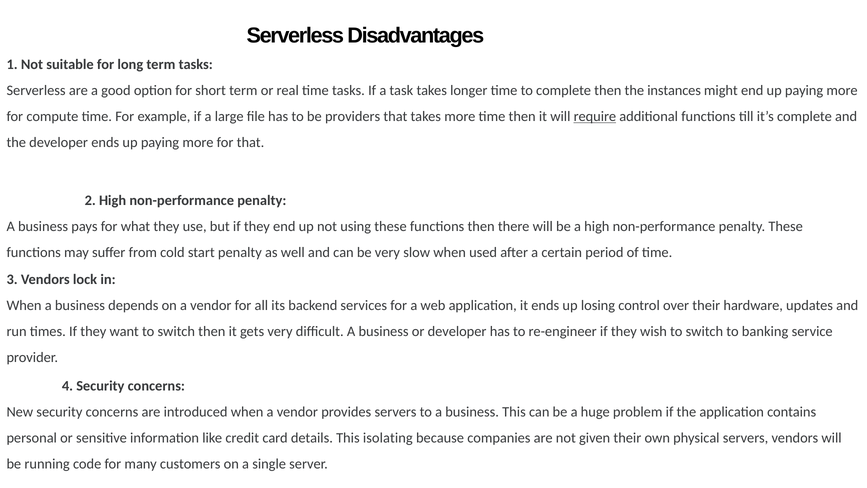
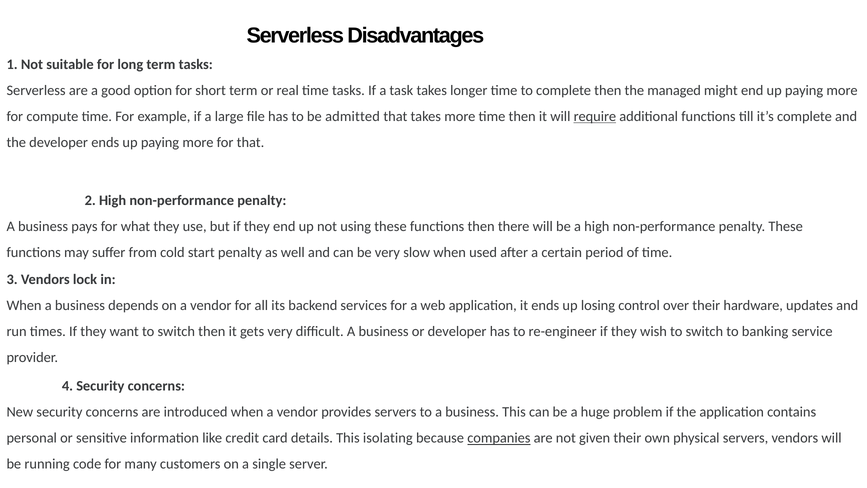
instances: instances -> managed
providers: providers -> admitted
companies underline: none -> present
